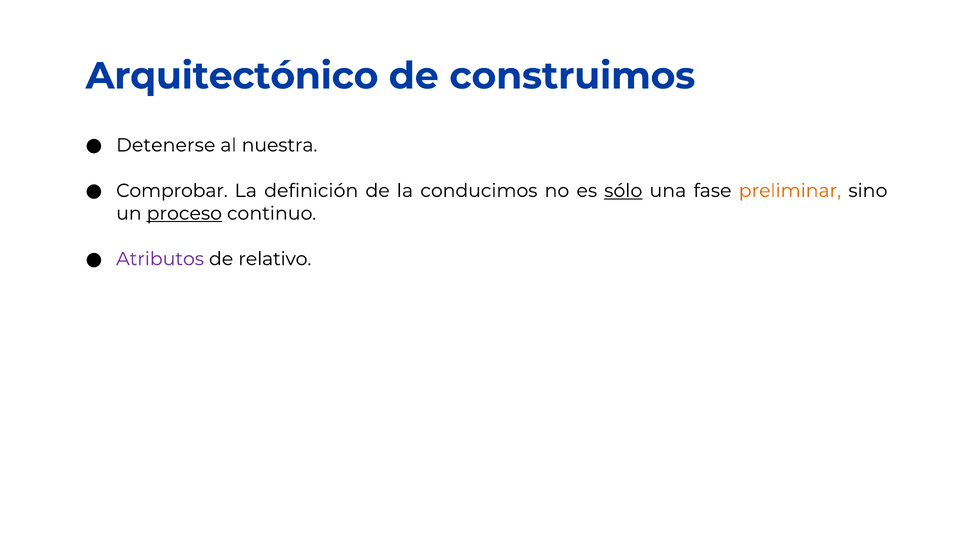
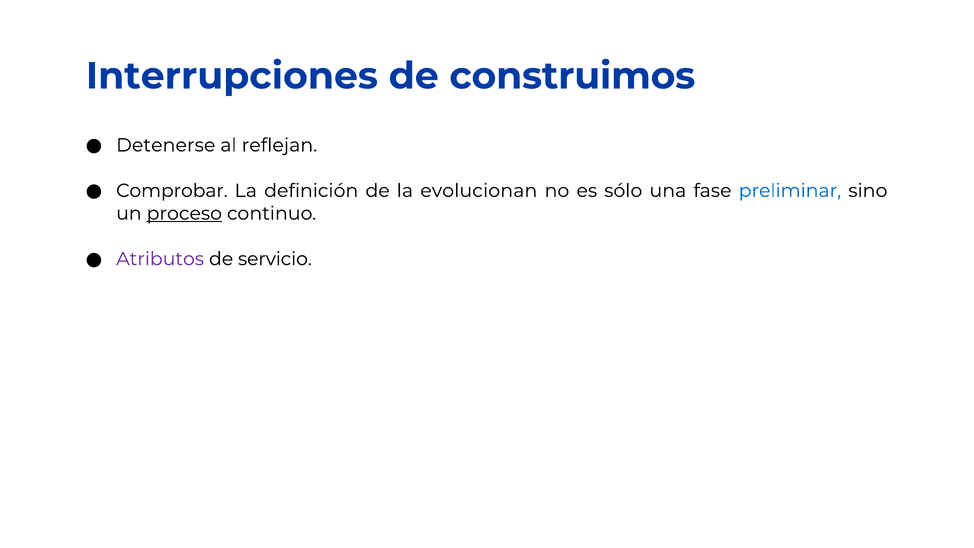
Arquitectónico: Arquitectónico -> Interrupciones
nuestra: nuestra -> reflejan
conducimos: conducimos -> evolucionan
sólo underline: present -> none
preliminar colour: orange -> blue
relativo: relativo -> servicio
